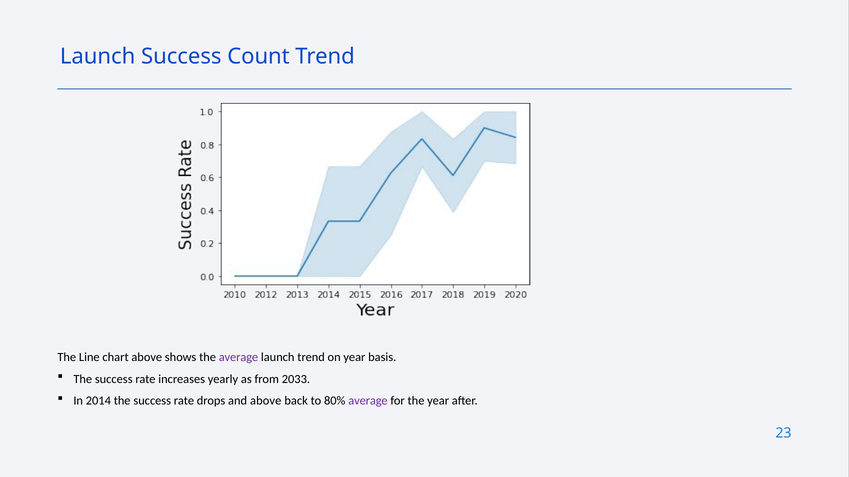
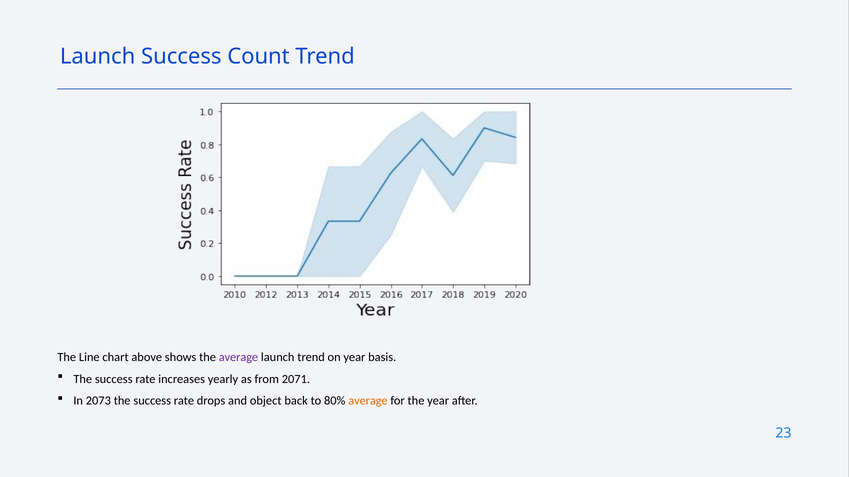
2033: 2033 -> 2071
2014: 2014 -> 2073
and above: above -> object
average at (368, 401) colour: purple -> orange
